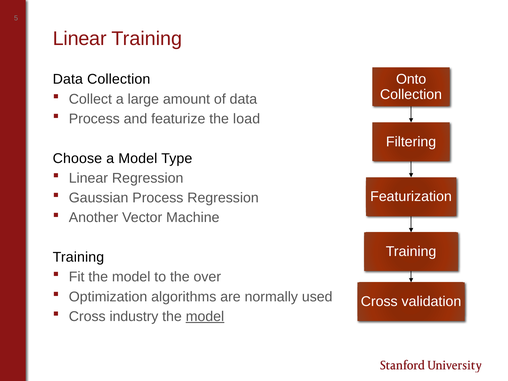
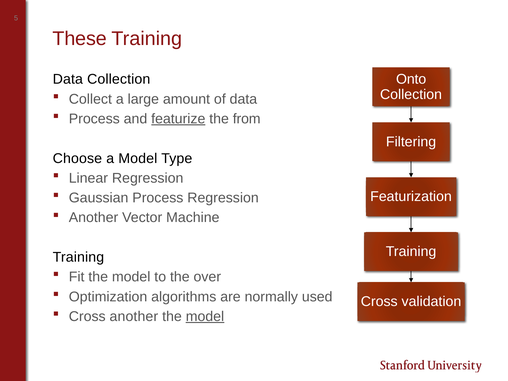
Linear at (80, 39): Linear -> These
featurize underline: none -> present
load: load -> from
Cross industry: industry -> another
